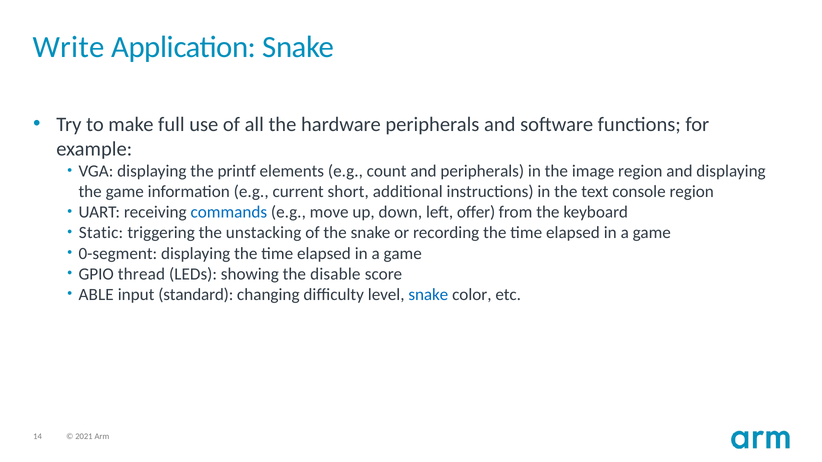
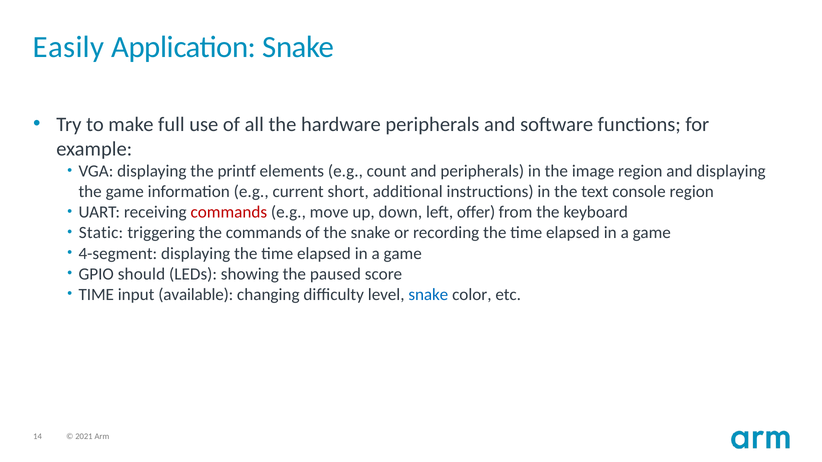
Write: Write -> Easily
commands at (229, 212) colour: blue -> red
the unstacking: unstacking -> commands
0-segment: 0-segment -> 4-segment
thread: thread -> should
disable: disable -> paused
ABLE at (96, 295): ABLE -> TIME
standard: standard -> available
